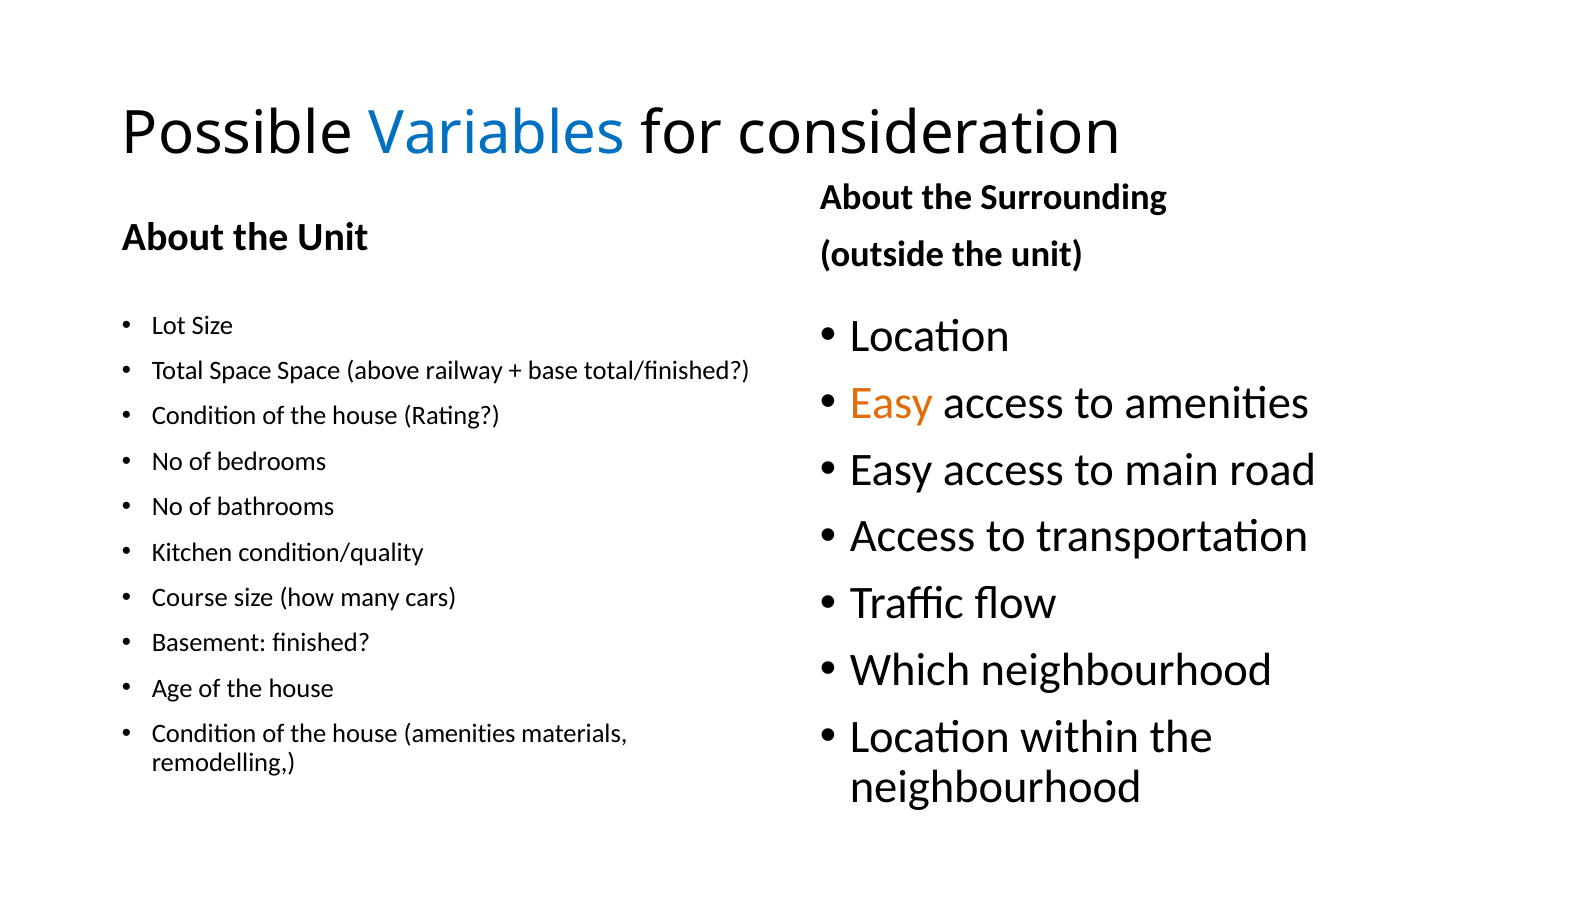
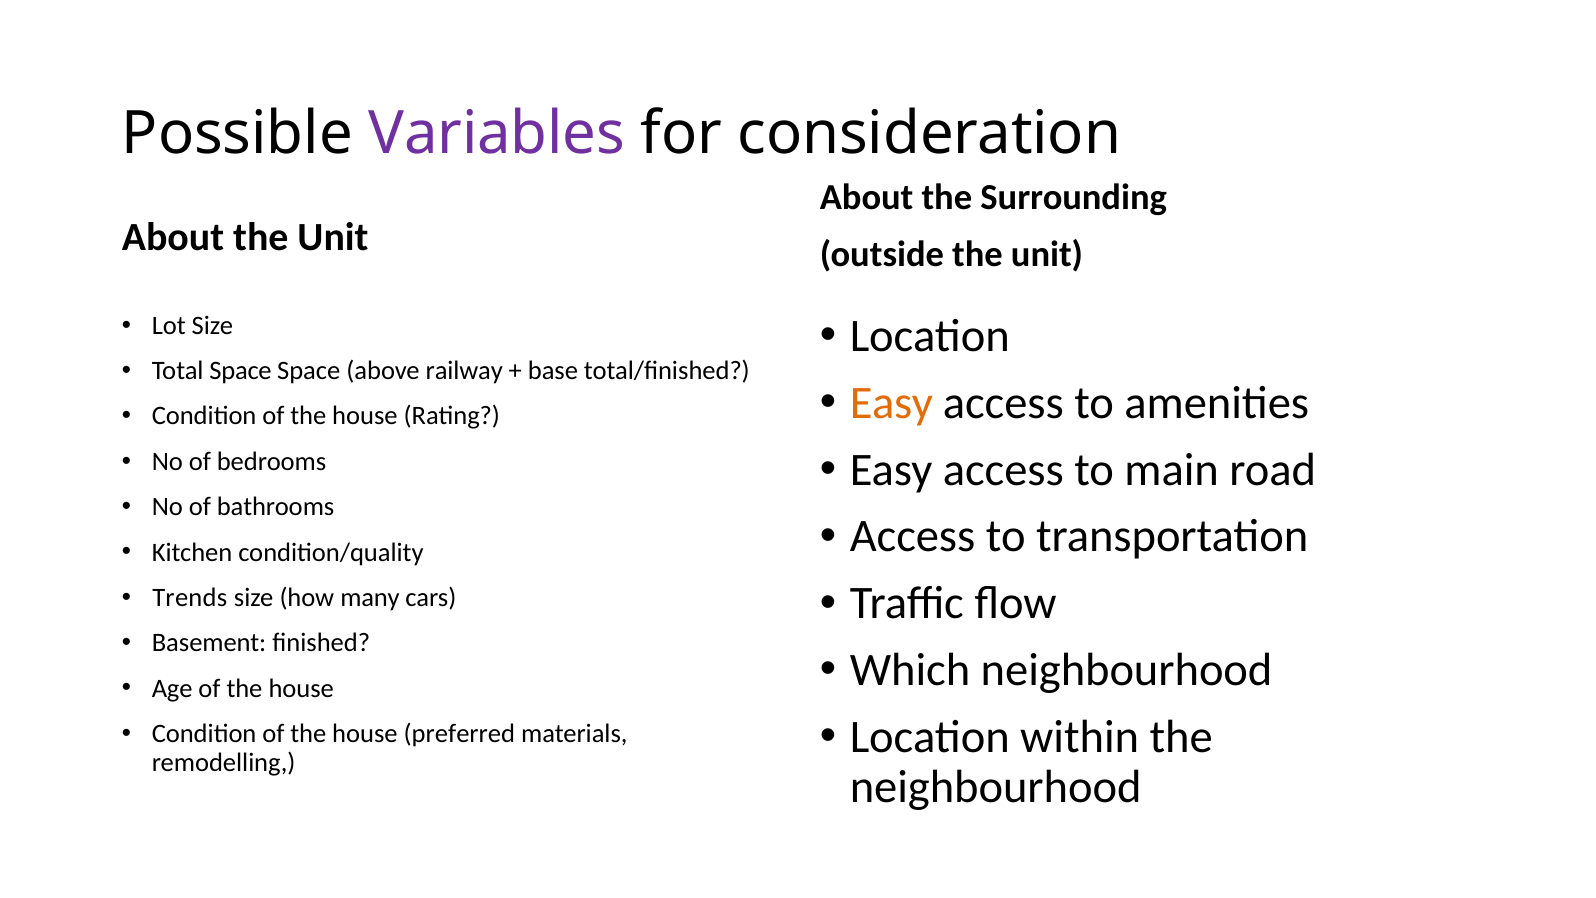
Variables colour: blue -> purple
Course: Course -> Trends
house amenities: amenities -> preferred
